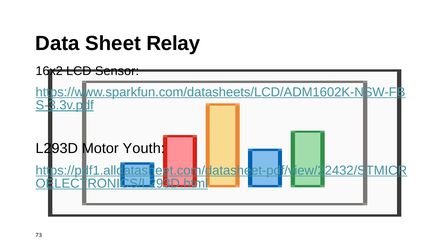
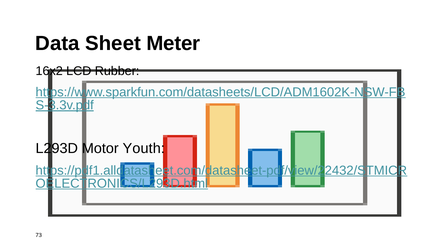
Relay: Relay -> Meter
Sensor: Sensor -> Rubber
